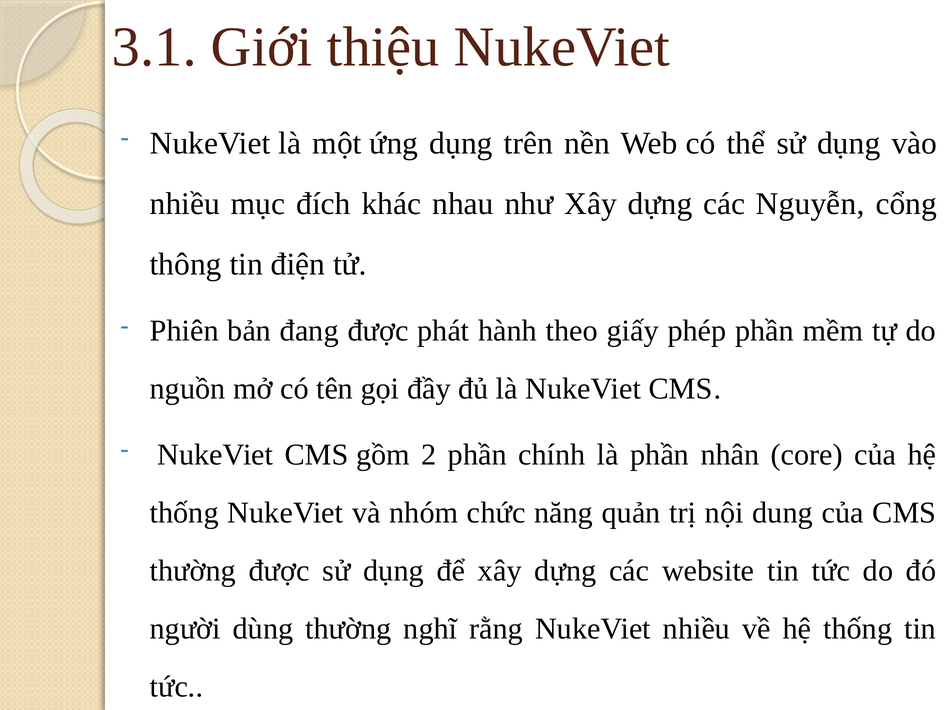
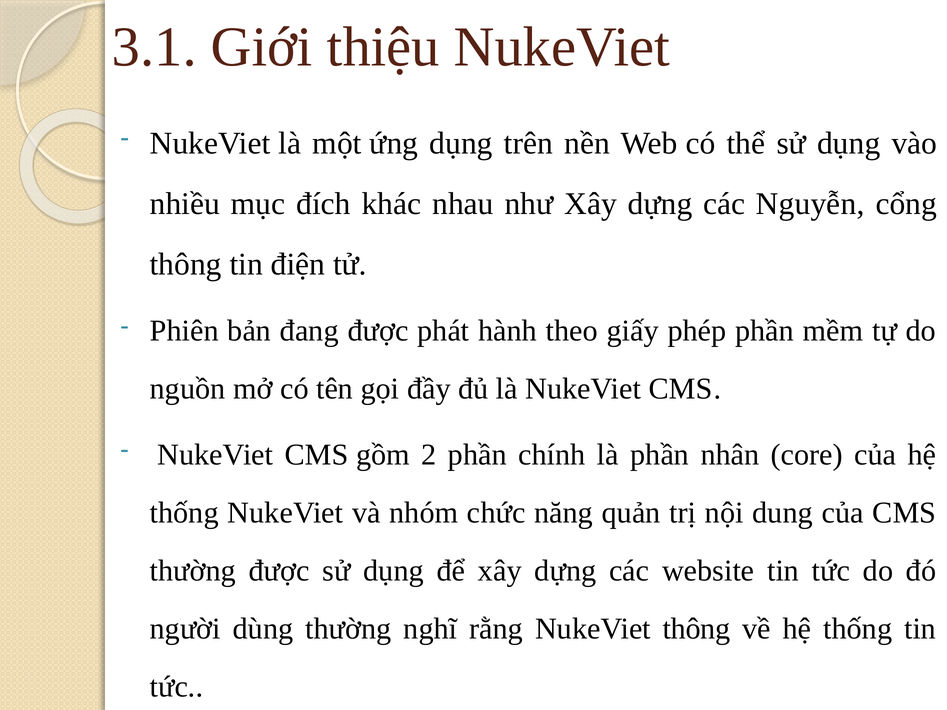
NukeViet nhiều: nhiều -> thông
